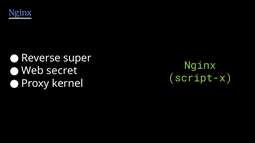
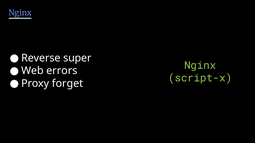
secret: secret -> errors
kernel: kernel -> forget
